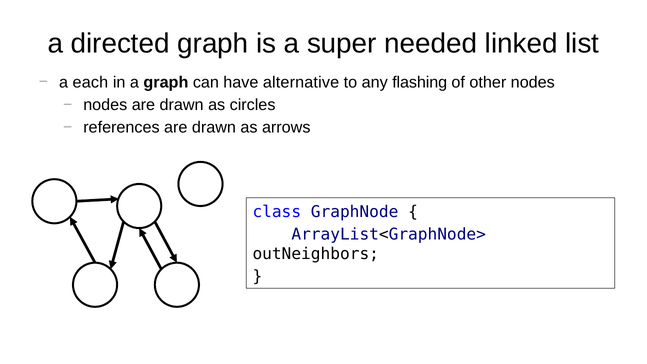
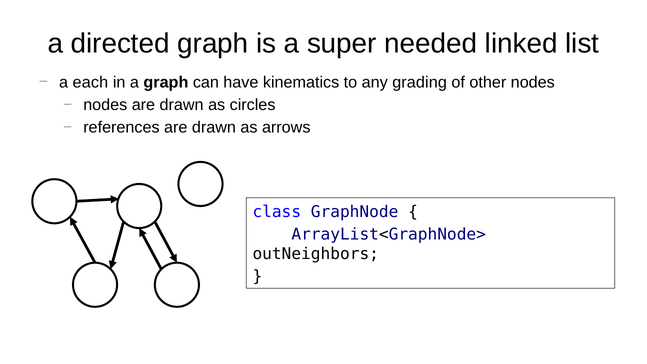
alternative: alternative -> kinematics
flashing: flashing -> grading
